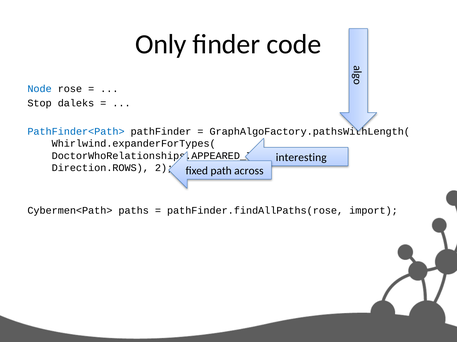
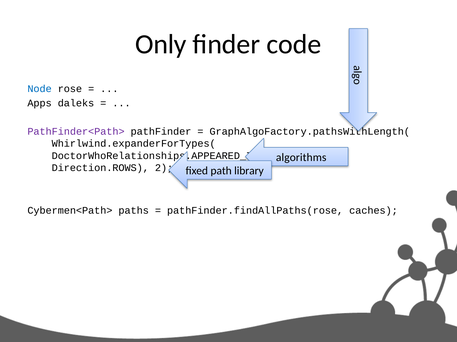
Stop: Stop -> Apps
PathFinder<Path> colour: blue -> purple
interesting: interesting -> algorithms
across: across -> library
import: import -> caches
